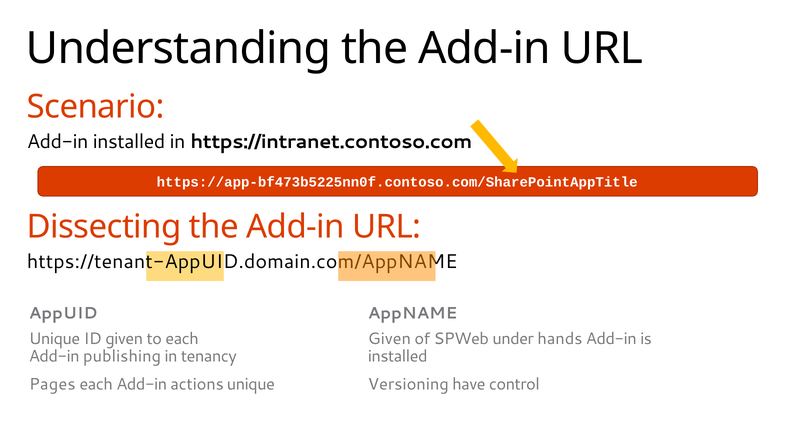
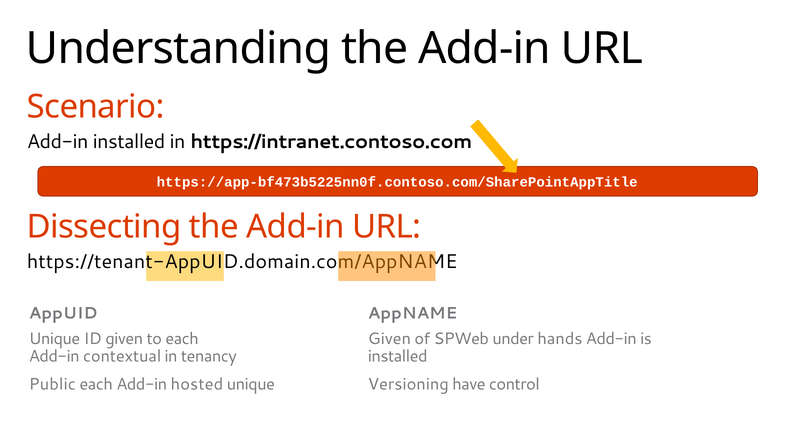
publishing: publishing -> contextual
Pages: Pages -> Public
actions: actions -> hosted
